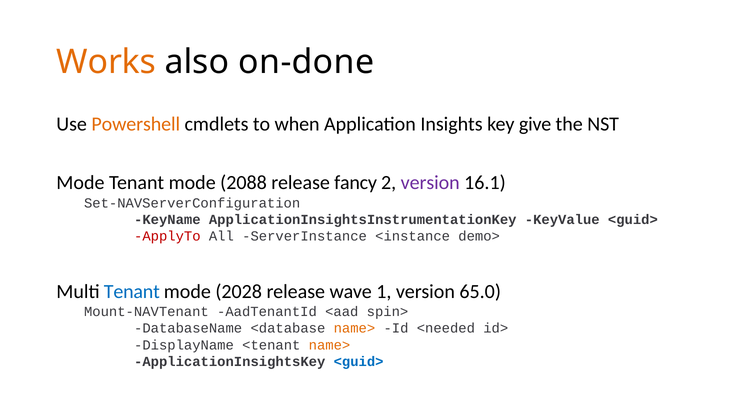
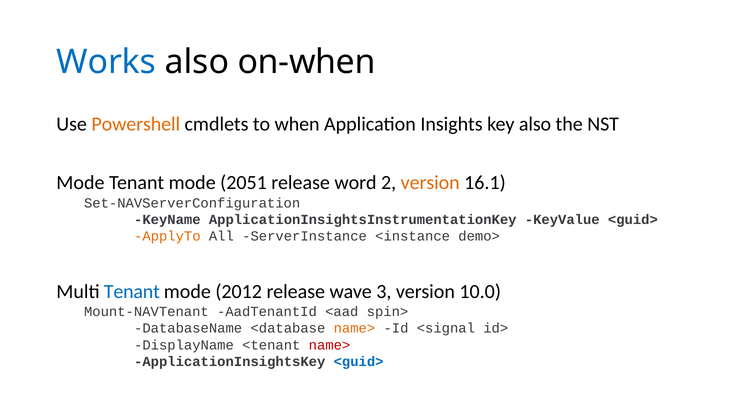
Works colour: orange -> blue
on-done: on-done -> on-when
key give: give -> also
2088: 2088 -> 2051
fancy: fancy -> word
version at (430, 183) colour: purple -> orange
ApplyTo colour: red -> orange
2028: 2028 -> 2012
1: 1 -> 3
65.0: 65.0 -> 10.0
<needed: <needed -> <signal
name> at (329, 345) colour: orange -> red
